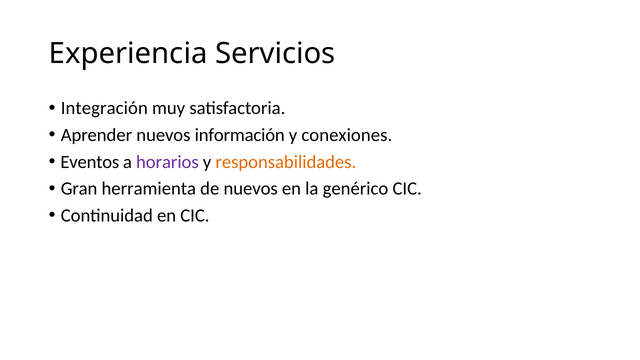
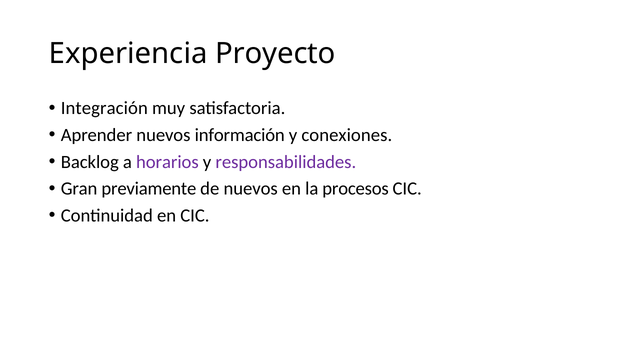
Servicios: Servicios -> Proyecto
Eventos: Eventos -> Backlog
responsabilidades colour: orange -> purple
herramienta: herramienta -> previamente
genérico: genérico -> procesos
